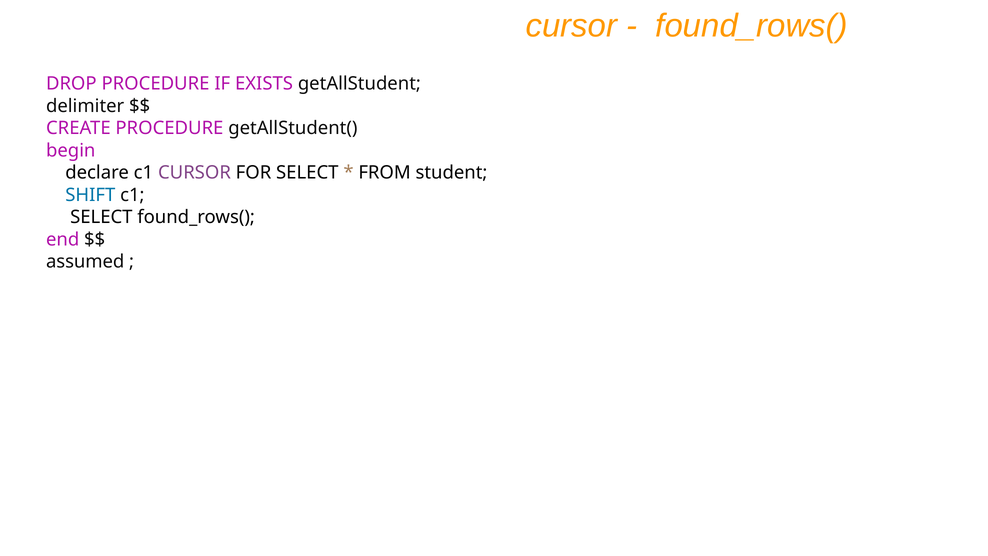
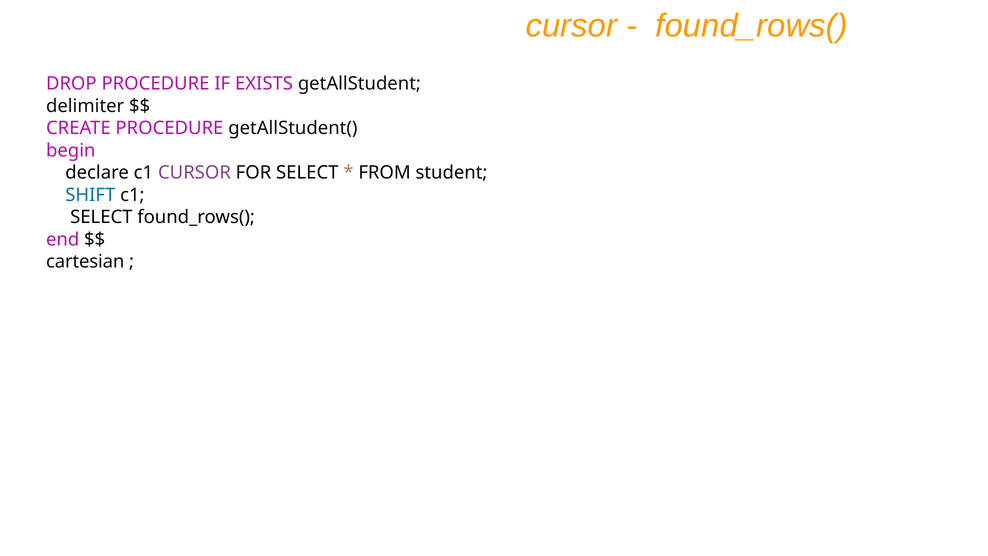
assumed: assumed -> cartesian
